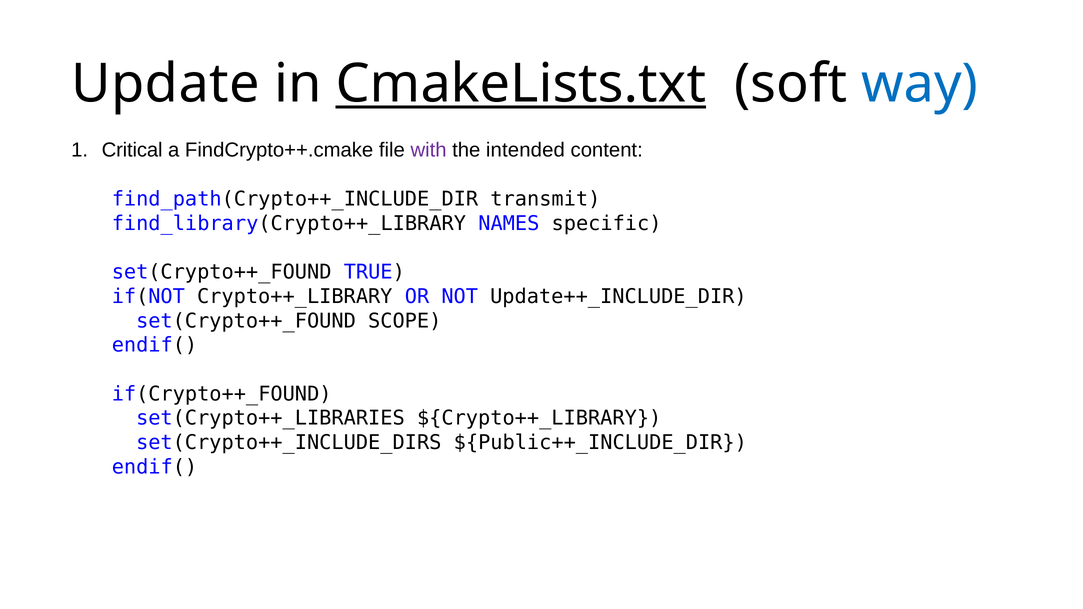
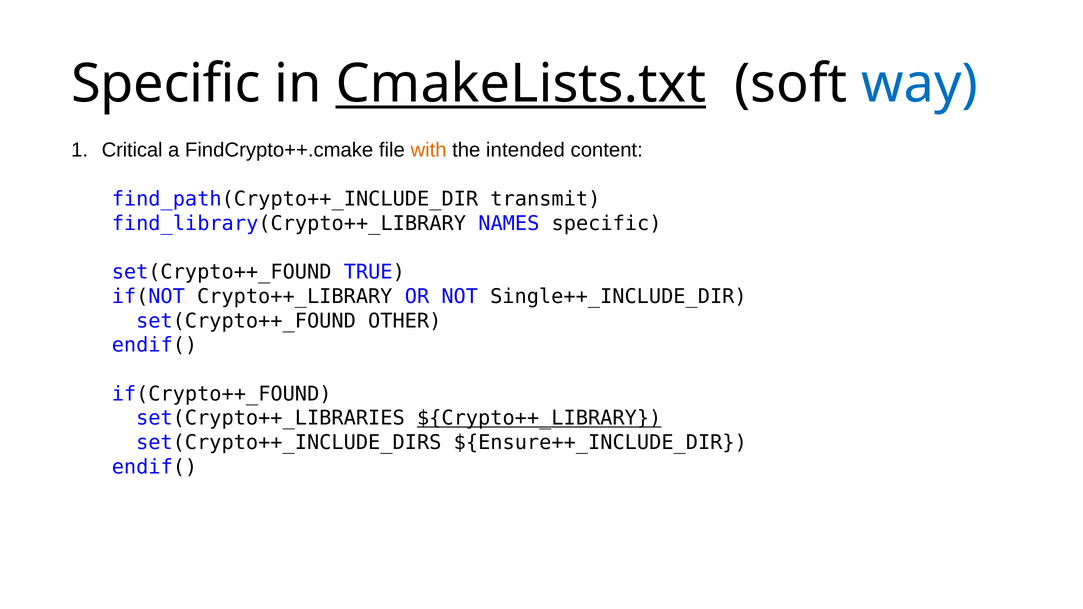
Update at (165, 84): Update -> Specific
with colour: purple -> orange
Update++_INCLUDE_DIR: Update++_INCLUDE_DIR -> Single++_INCLUDE_DIR
SCOPE: SCOPE -> OTHER
${Crypto++_LIBRARY underline: none -> present
${Public++_INCLUDE_DIR: ${Public++_INCLUDE_DIR -> ${Ensure++_INCLUDE_DIR
